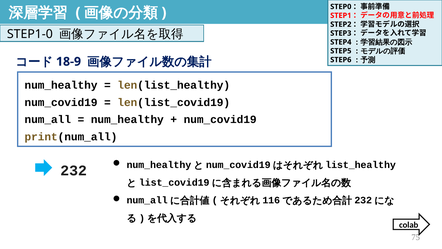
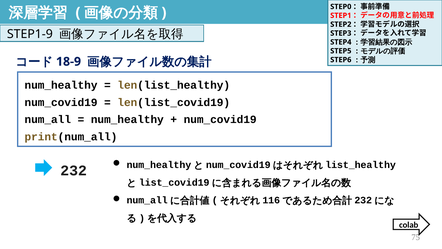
STEP1-0: STEP1-0 -> STEP1-9
